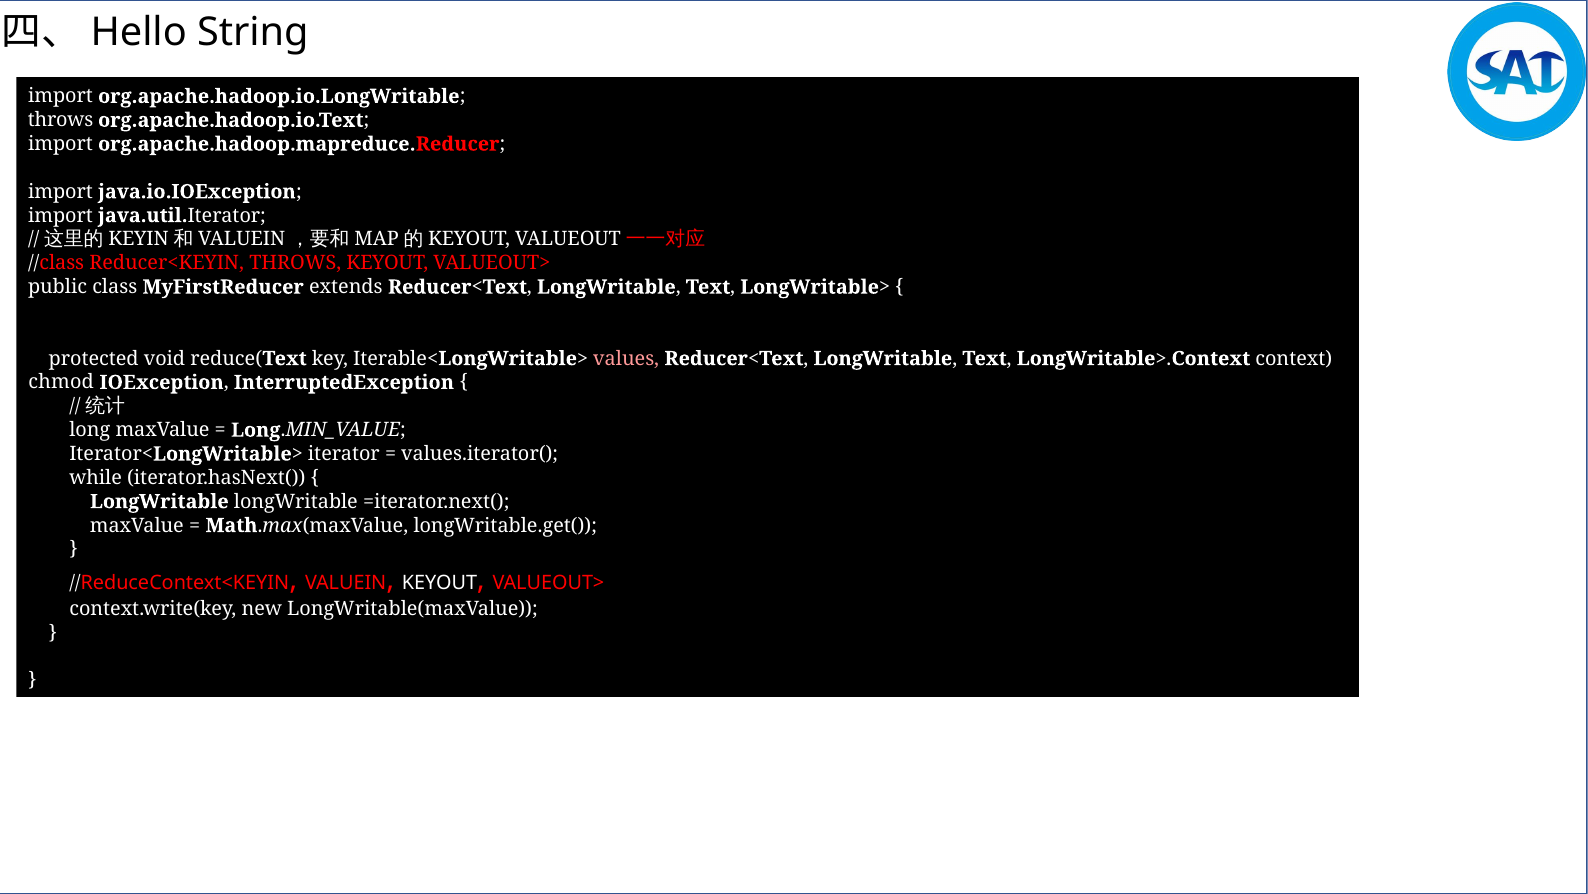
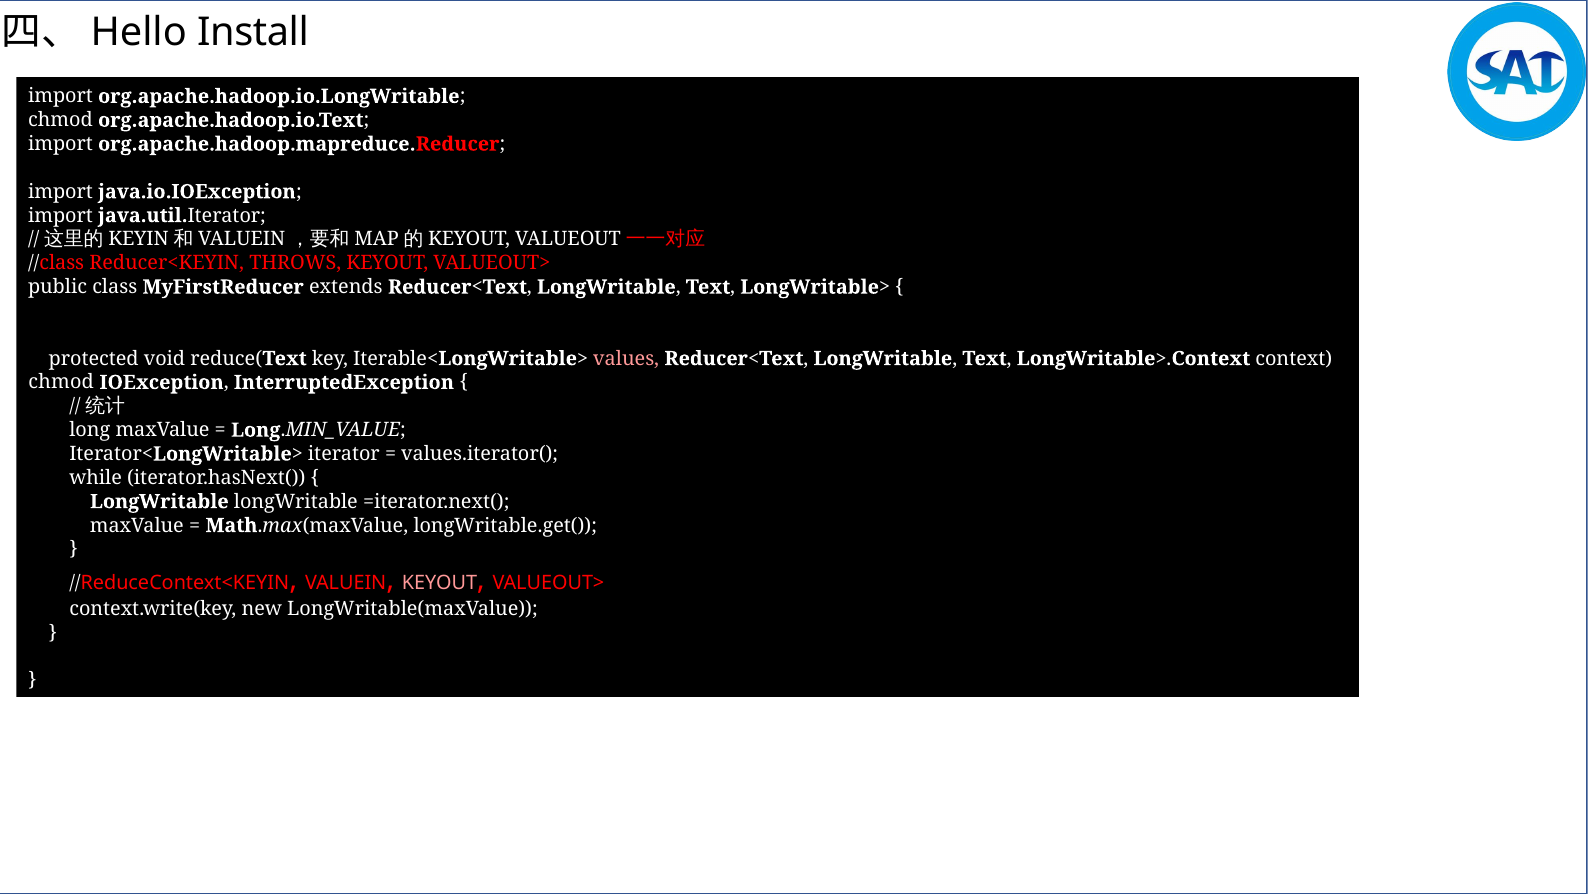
String: String -> Install
throws at (61, 120): throws -> chmod
KEYOUT at (440, 583) colour: white -> pink
